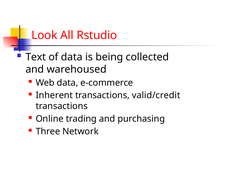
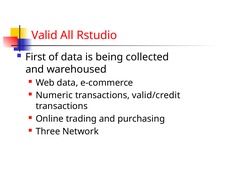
Look: Look -> Valid
Text: Text -> First
Inherent: Inherent -> Numeric
